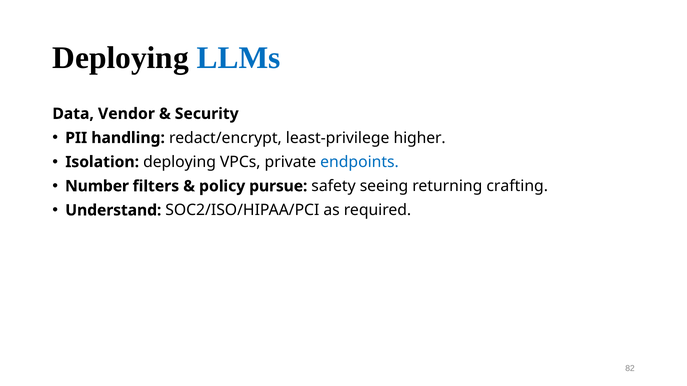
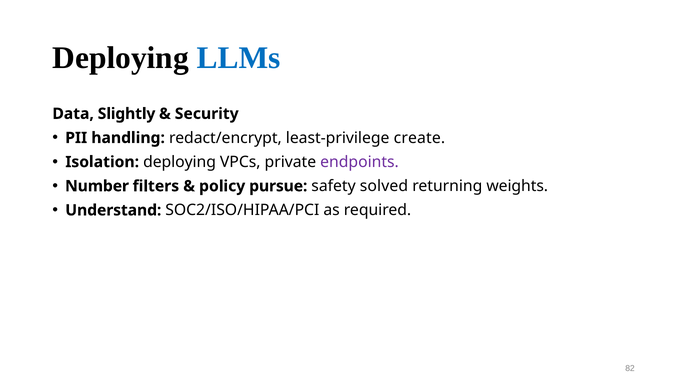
Vendor: Vendor -> Slightly
higher: higher -> create
endpoints colour: blue -> purple
seeing: seeing -> solved
crafting: crafting -> weights
